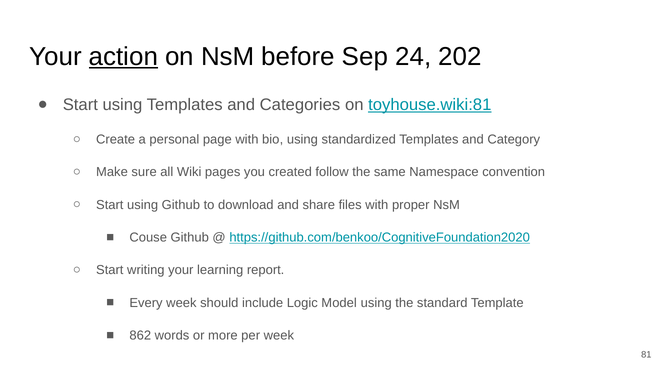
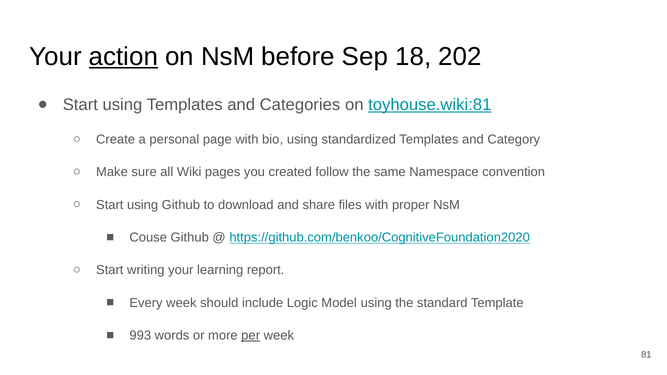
24: 24 -> 18
862: 862 -> 993
per underline: none -> present
